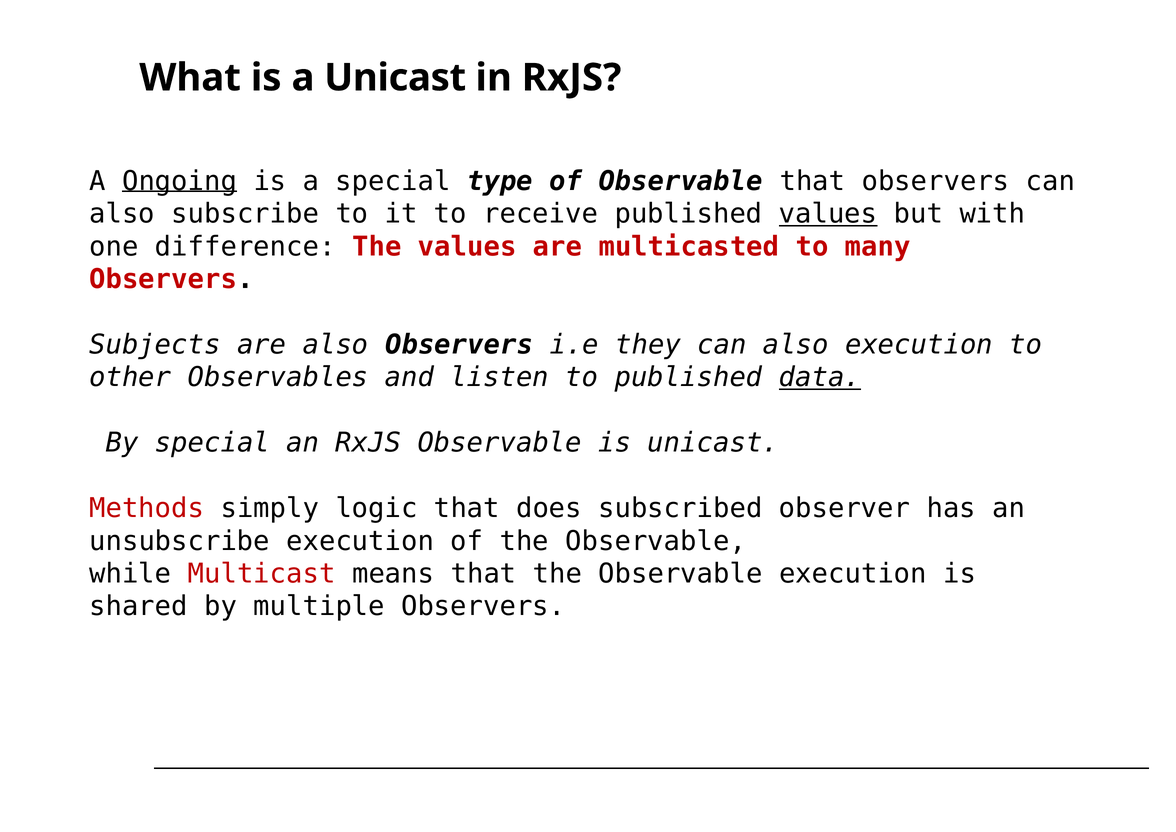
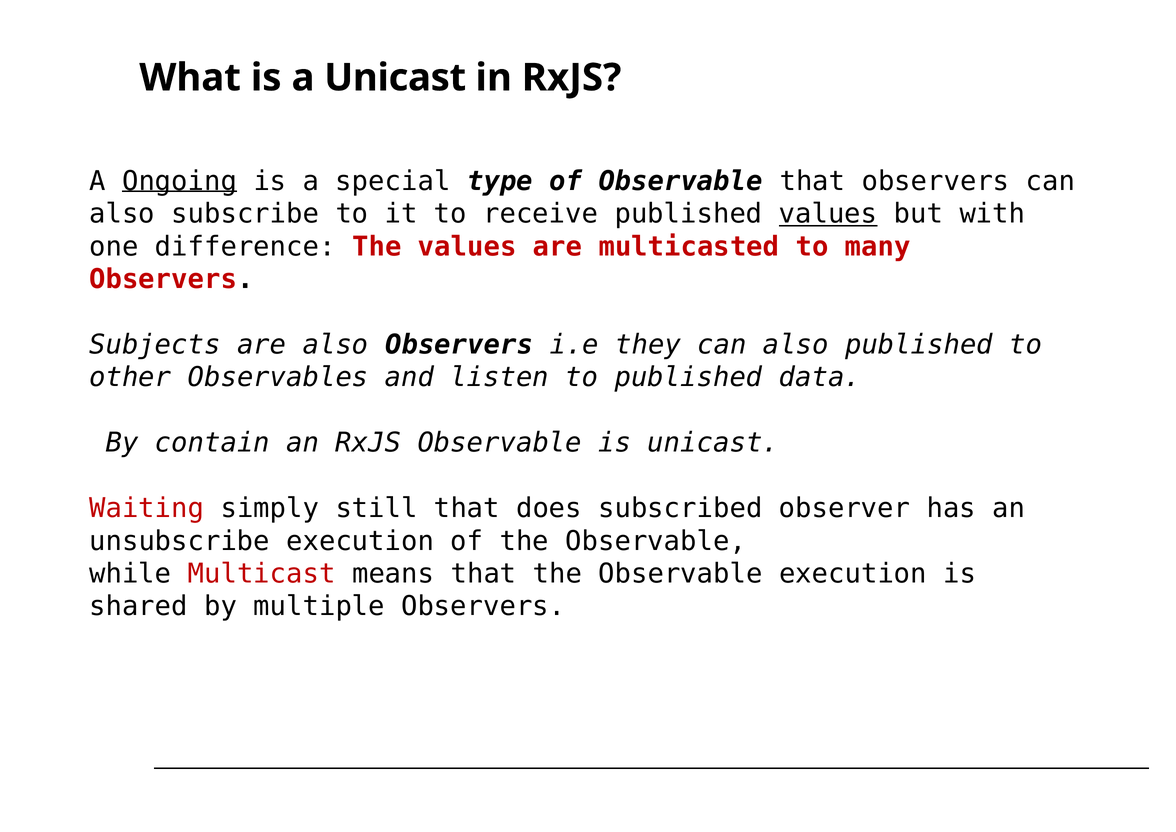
also execution: execution -> published
data underline: present -> none
By special: special -> contain
Methods: Methods -> Waiting
logic: logic -> still
